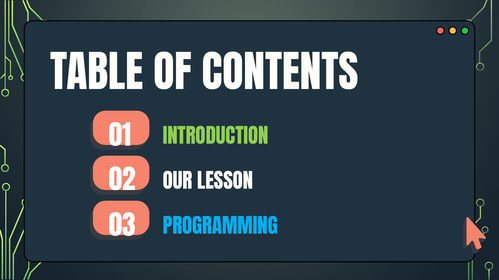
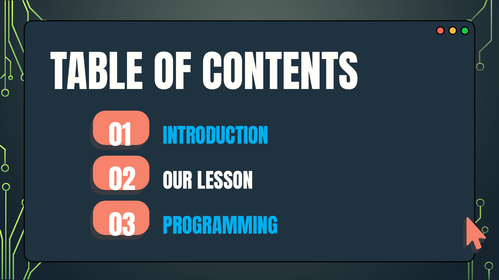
INTRODUCTION colour: light green -> light blue
